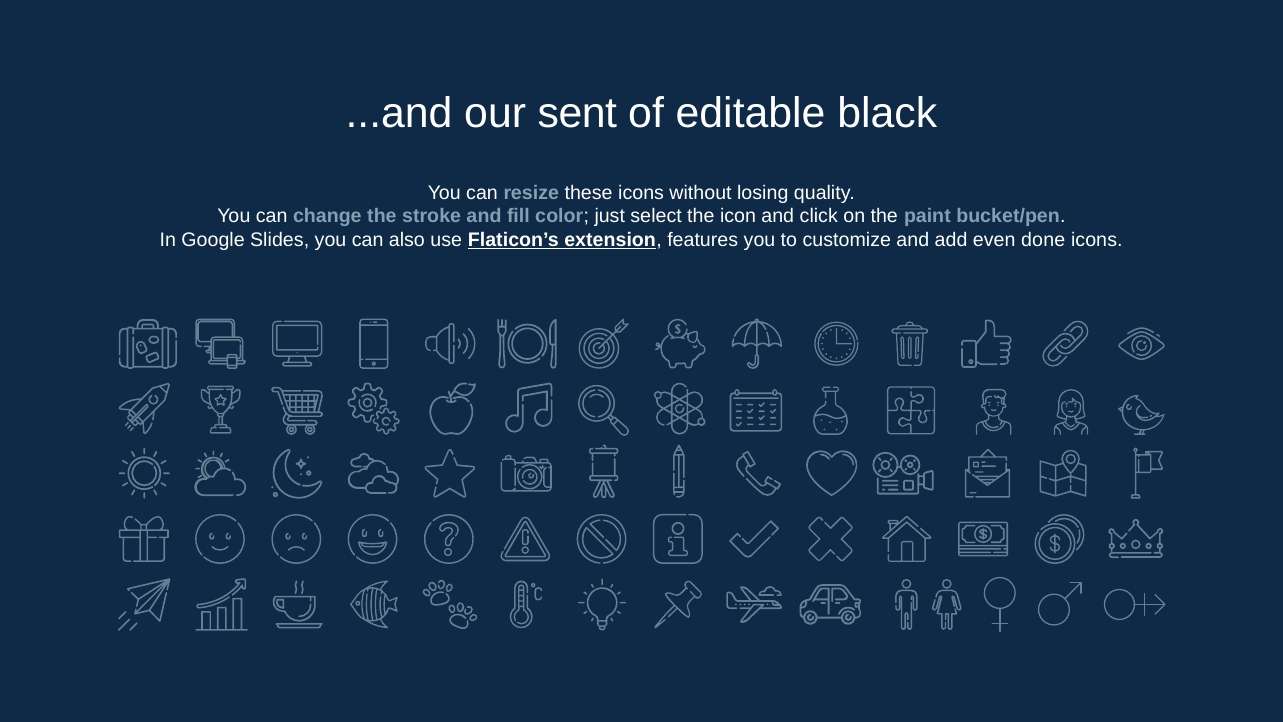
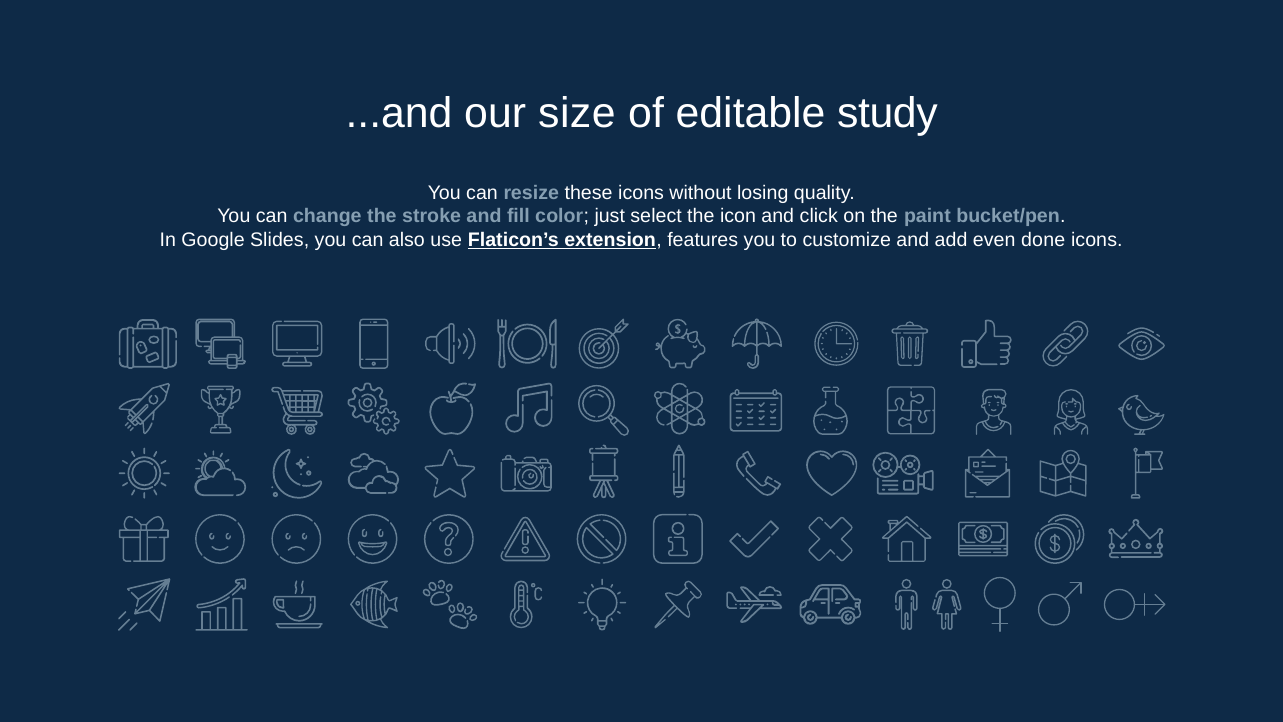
sent: sent -> size
black: black -> study
